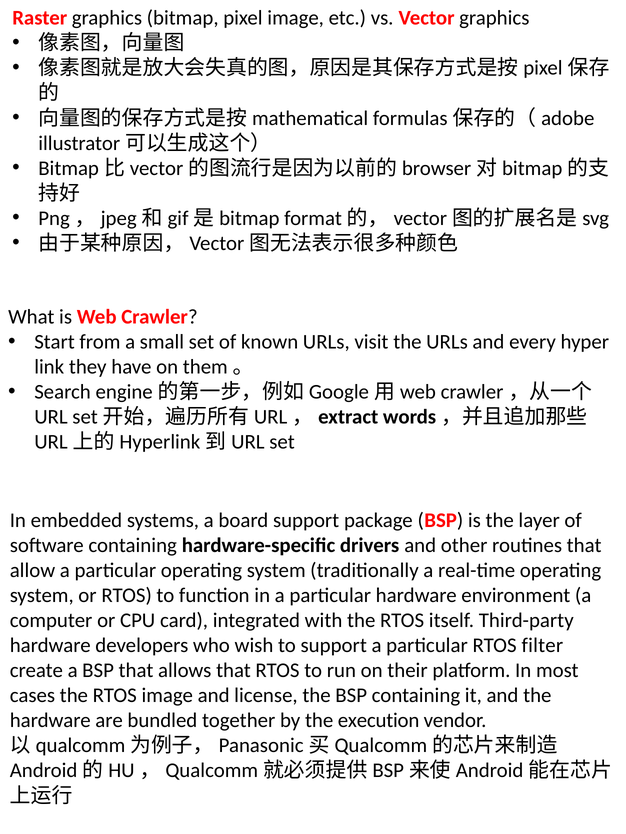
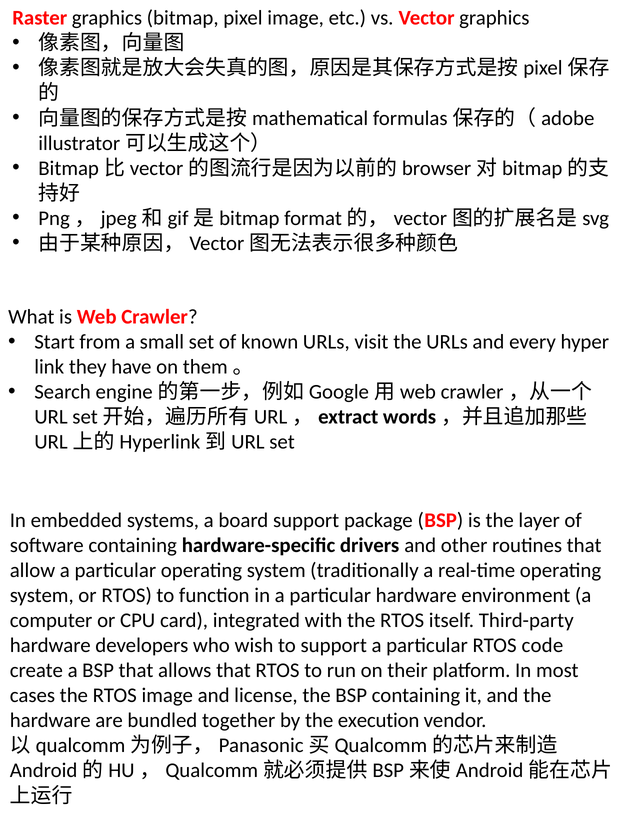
filter: filter -> code
